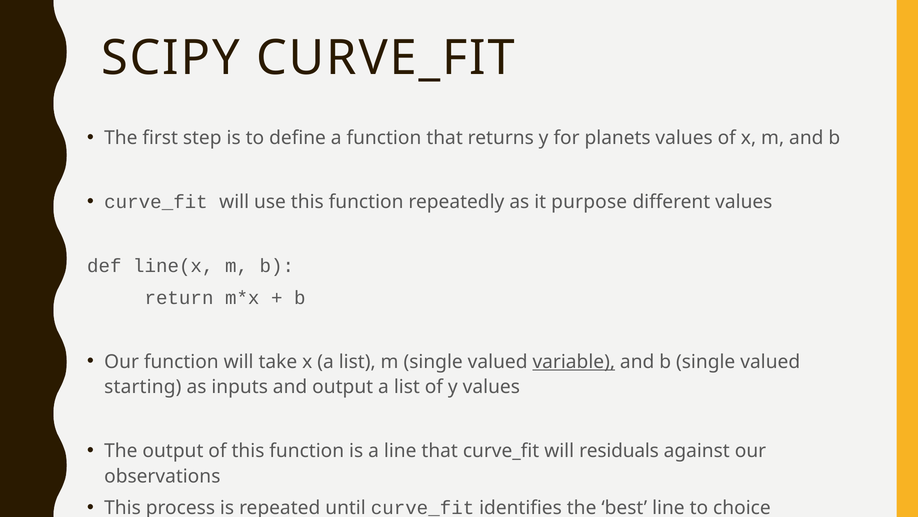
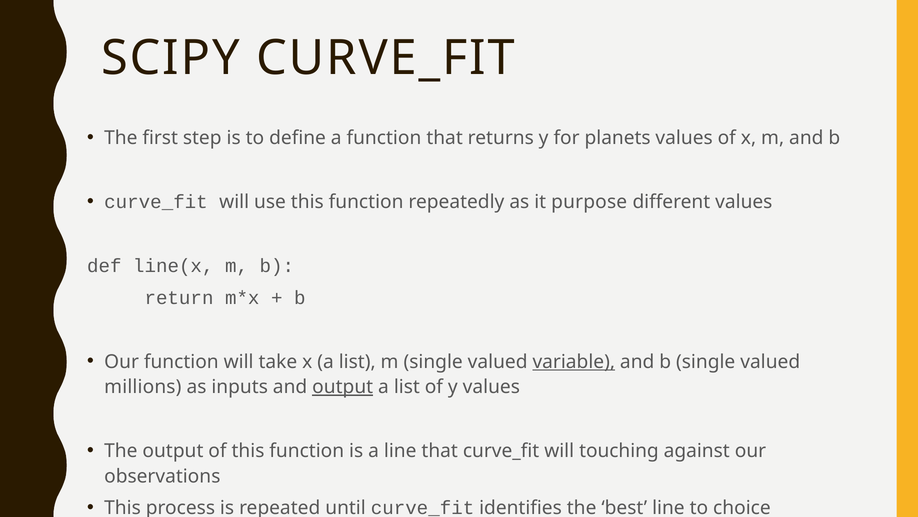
starting: starting -> millions
output at (343, 387) underline: none -> present
residuals: residuals -> touching
